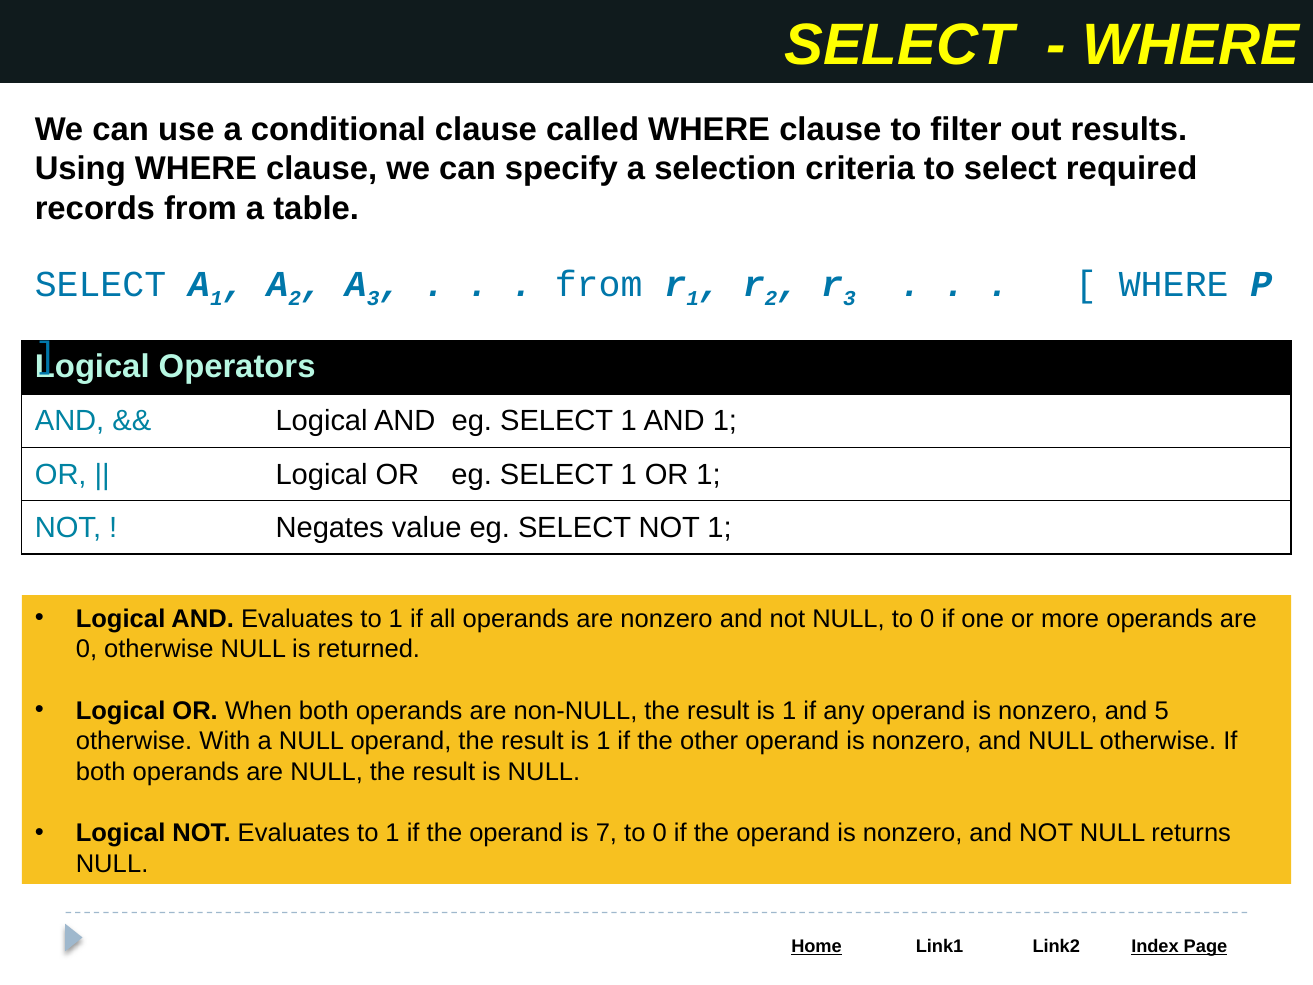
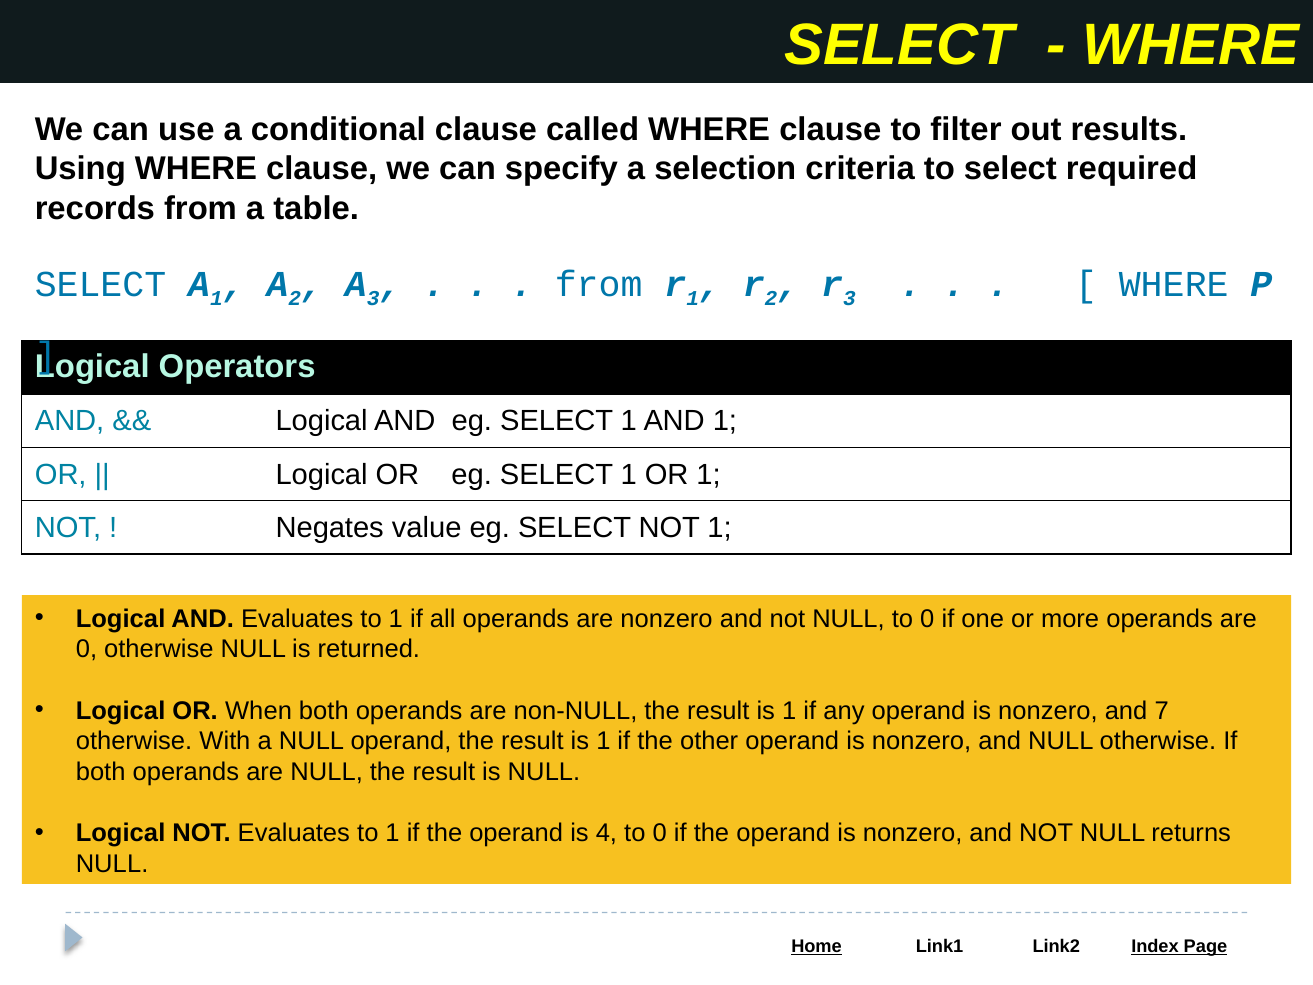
5: 5 -> 7
7: 7 -> 4
